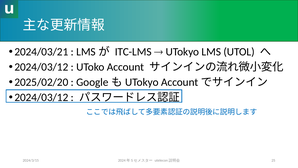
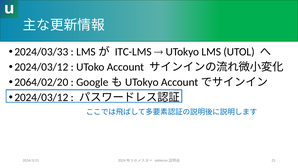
2024/03/21: 2024/03/21 -> 2024/03/33
2025/02/20: 2025/02/20 -> 2064/02/20
